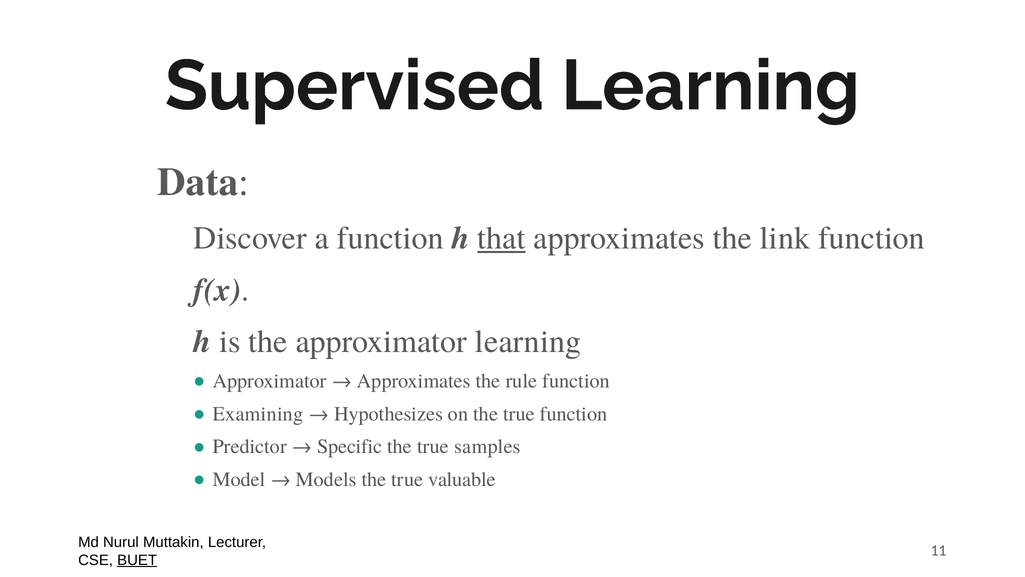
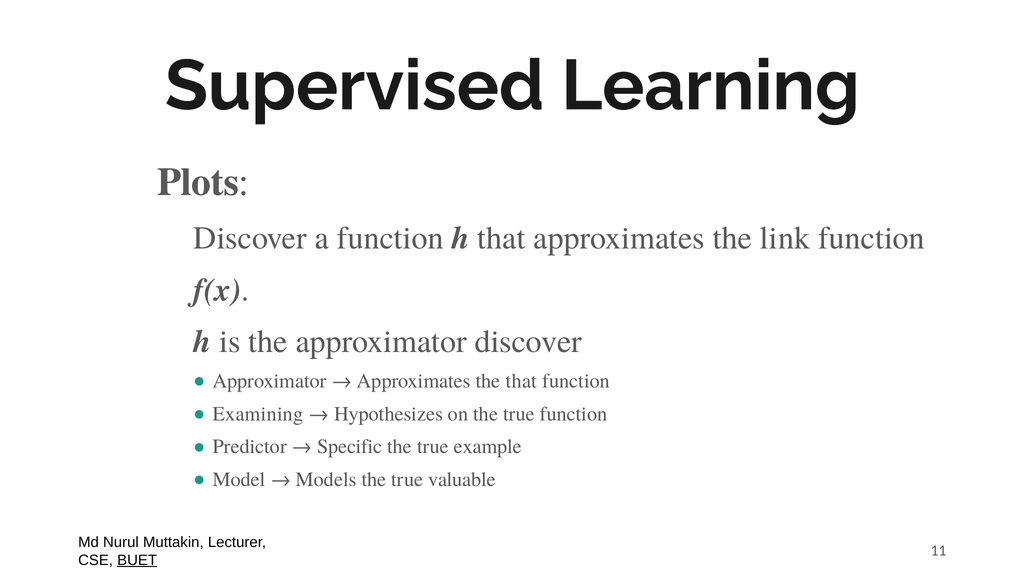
Data: Data -> Plots
that at (501, 238) underline: present -> none
approximator learning: learning -> discover
the rule: rule -> that
samples: samples -> example
